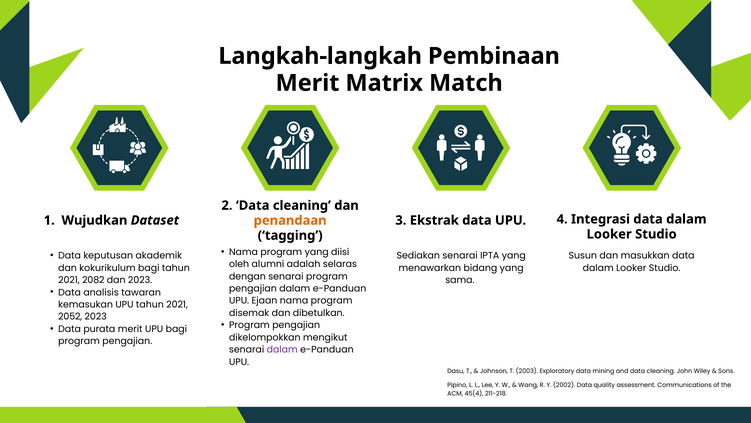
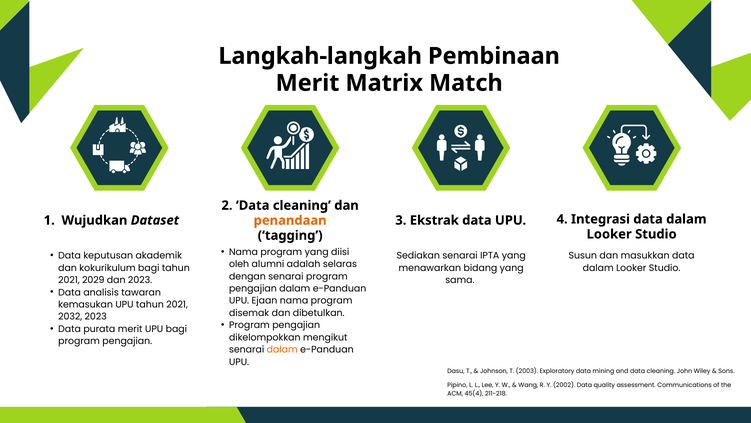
2082: 2082 -> 2029
2052: 2052 -> 2032
dalam at (282, 349) colour: purple -> orange
